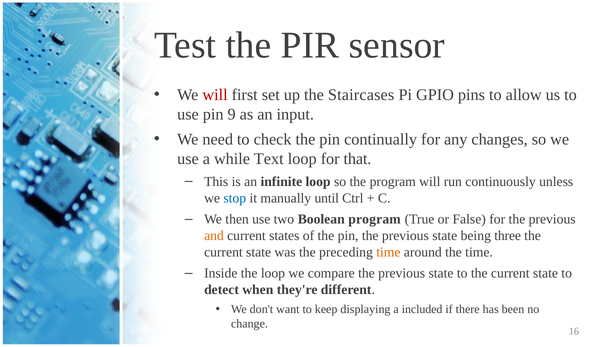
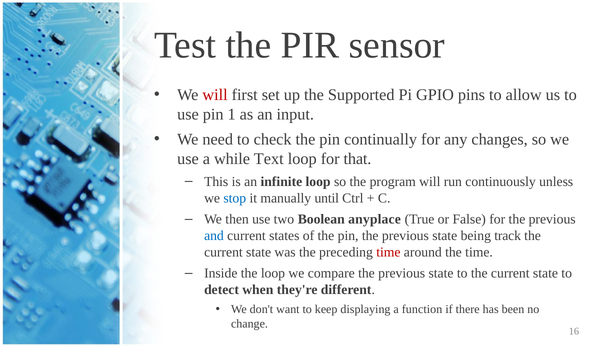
Staircases: Staircases -> Supported
9: 9 -> 1
Boolean program: program -> anyplace
and colour: orange -> blue
three: three -> track
time at (388, 252) colour: orange -> red
included: included -> function
